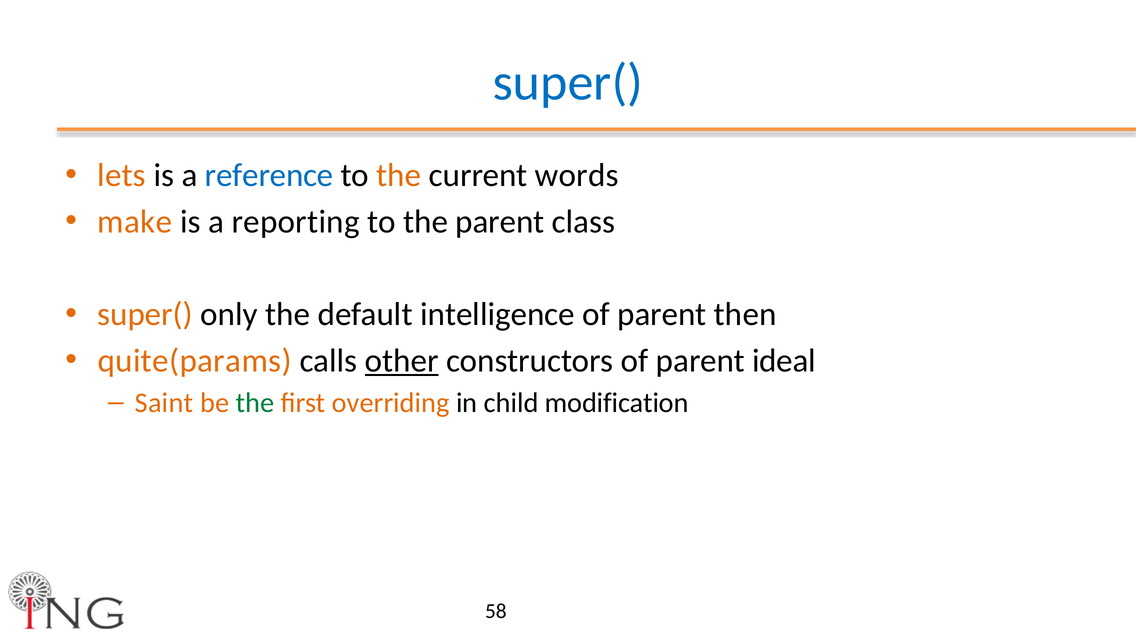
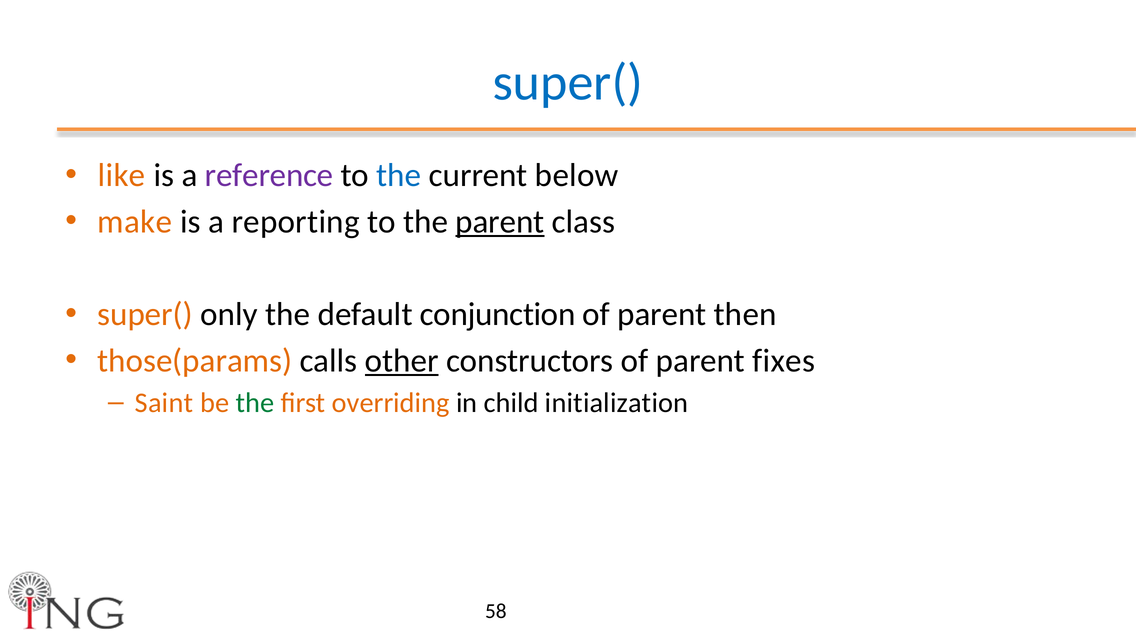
lets: lets -> like
reference colour: blue -> purple
the at (399, 175) colour: orange -> blue
words: words -> below
parent at (500, 222) underline: none -> present
intelligence: intelligence -> conjunction
quite(params: quite(params -> those(params
ideal: ideal -> fixes
modification: modification -> initialization
